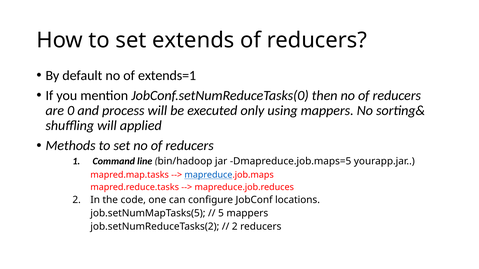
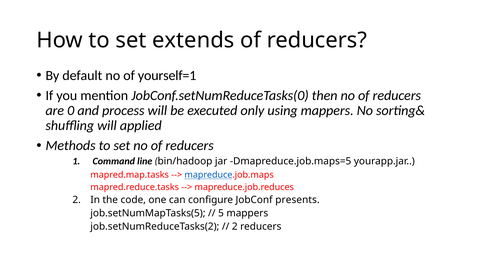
extends=1: extends=1 -> yourself=1
locations: locations -> presents
